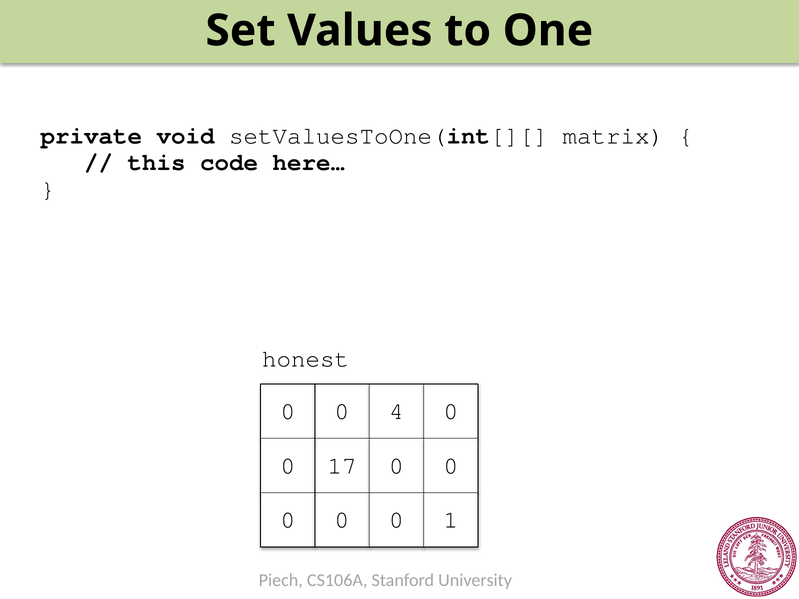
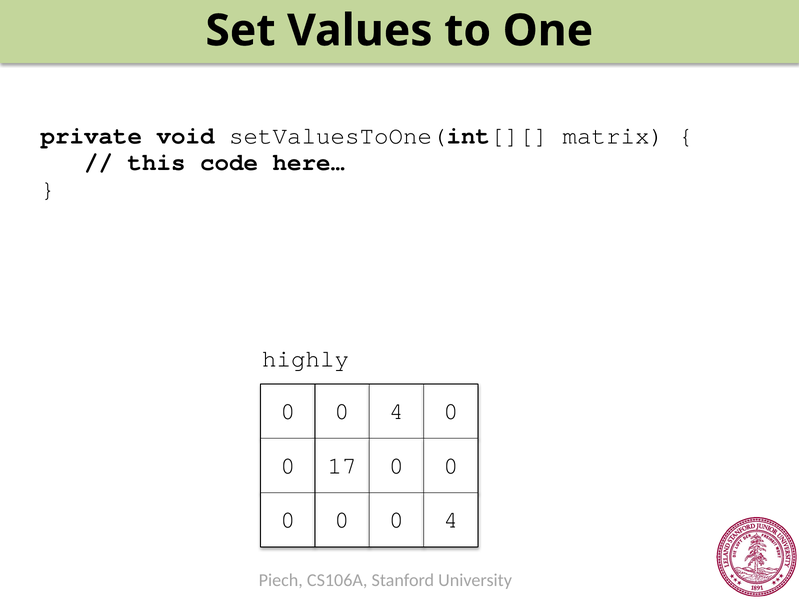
honest: honest -> highly
0 0 0 1: 1 -> 4
